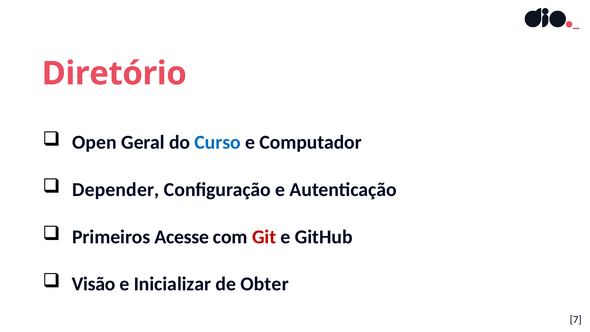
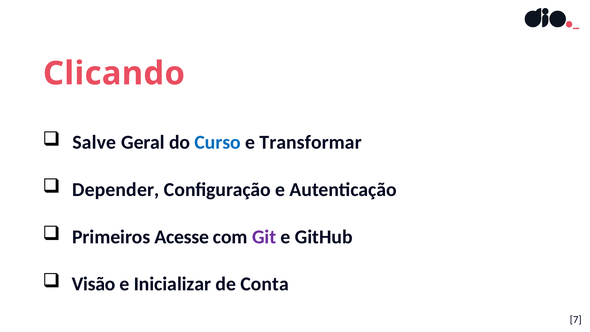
Diretório: Diretório -> Clicando
Open: Open -> Salve
Computador: Computador -> Transformar
Git colour: red -> purple
Obter: Obter -> Conta
